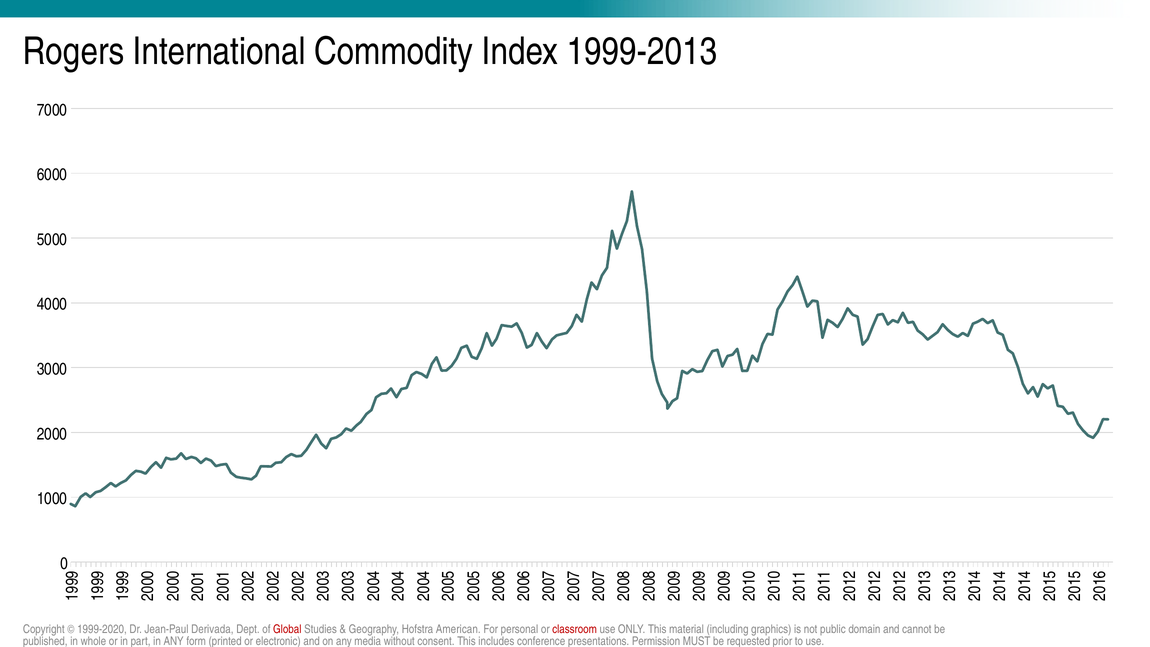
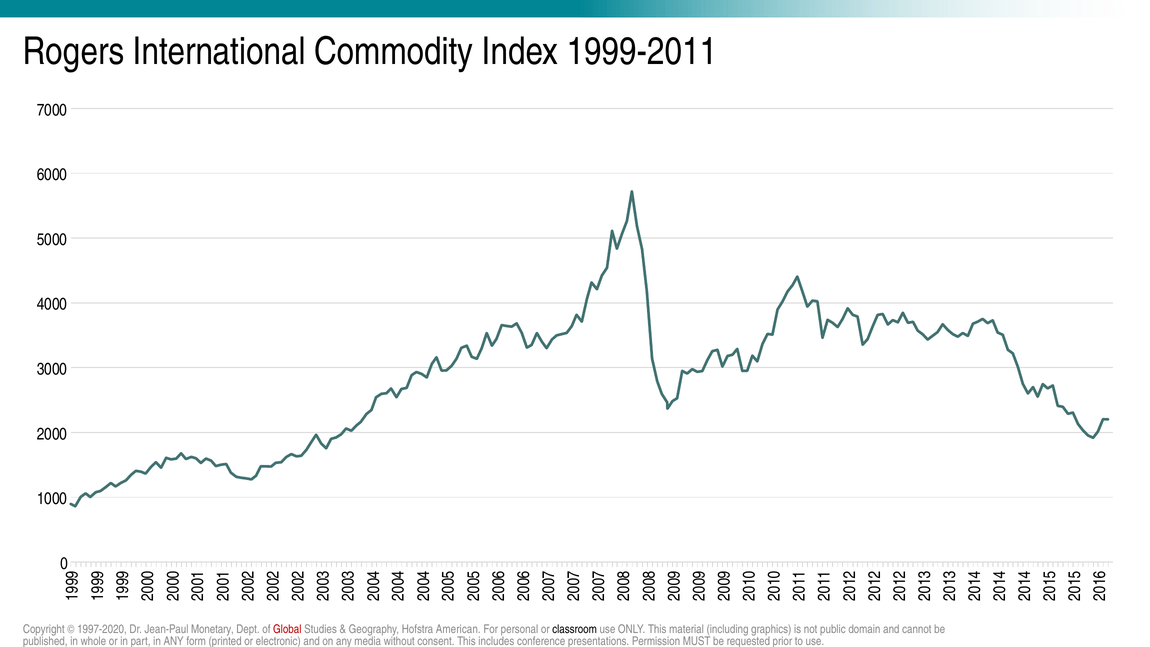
1999-2013: 1999-2013 -> 1999-2011
1999-2020: 1999-2020 -> 1997-2020
Derivada: Derivada -> Monetary
classroom colour: red -> black
